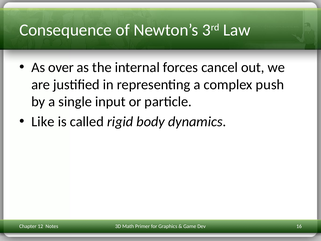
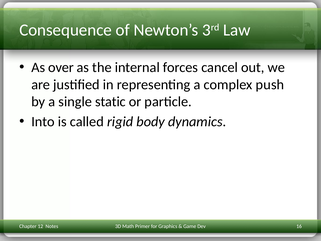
input: input -> static
Like: Like -> Into
